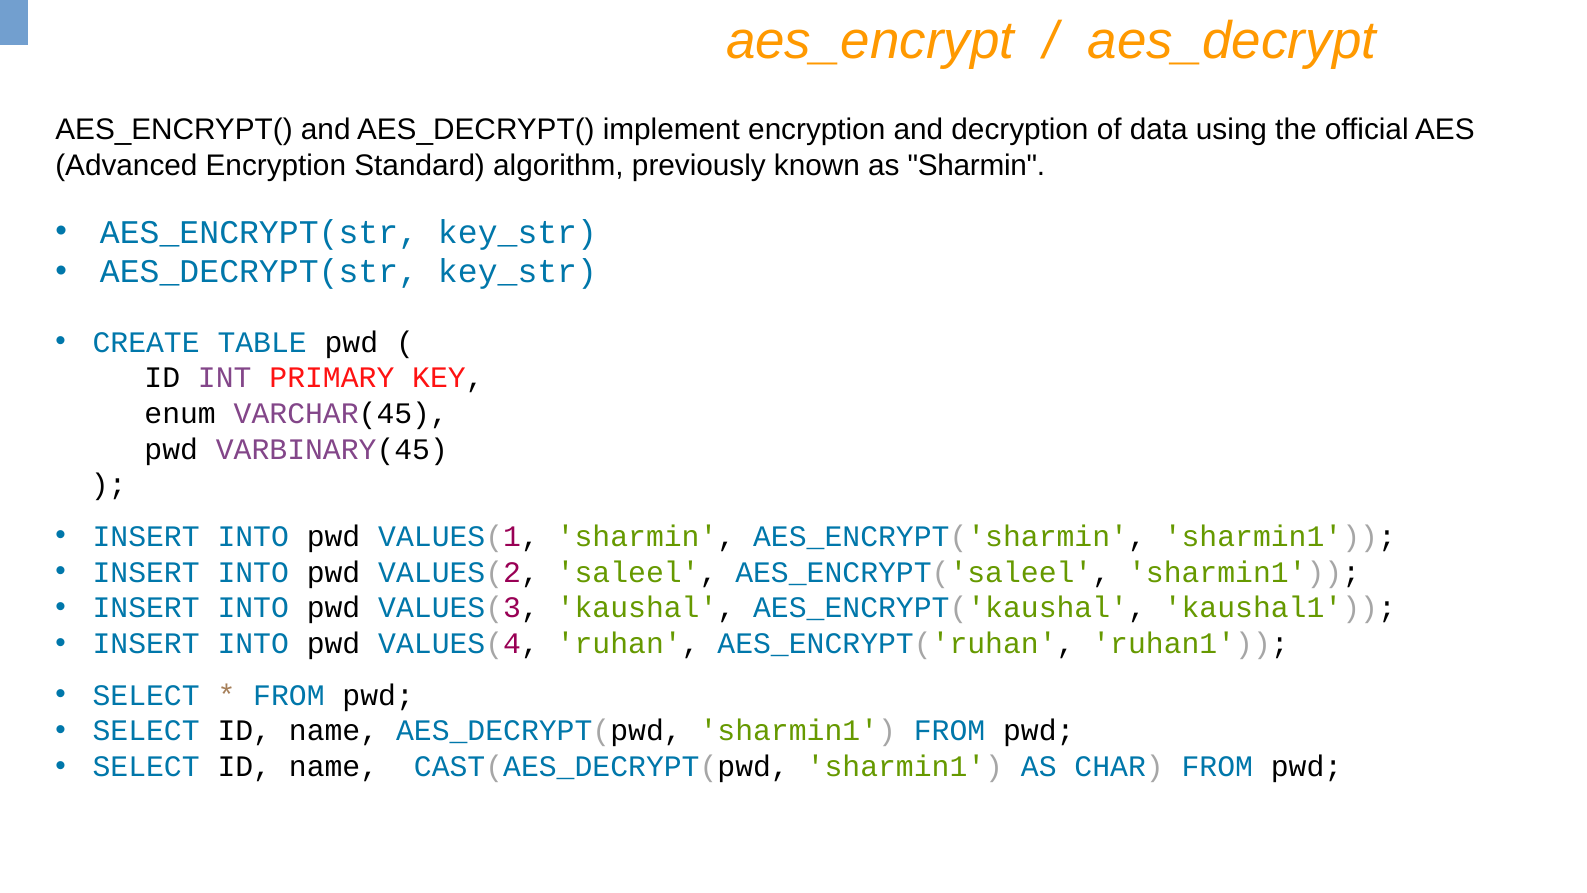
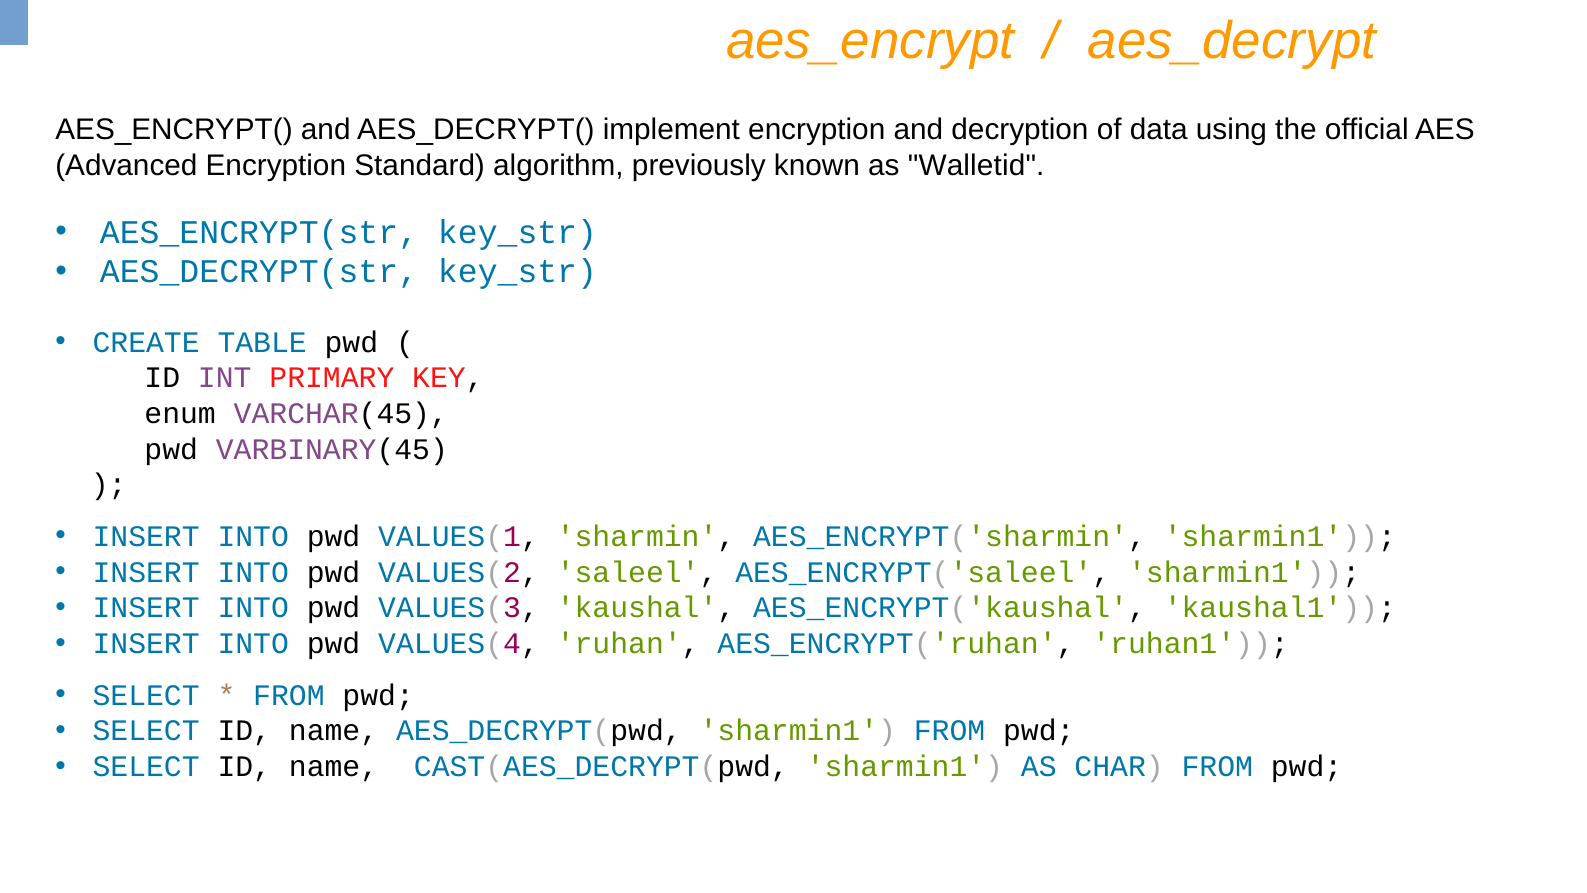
as Sharmin: Sharmin -> Walletid
